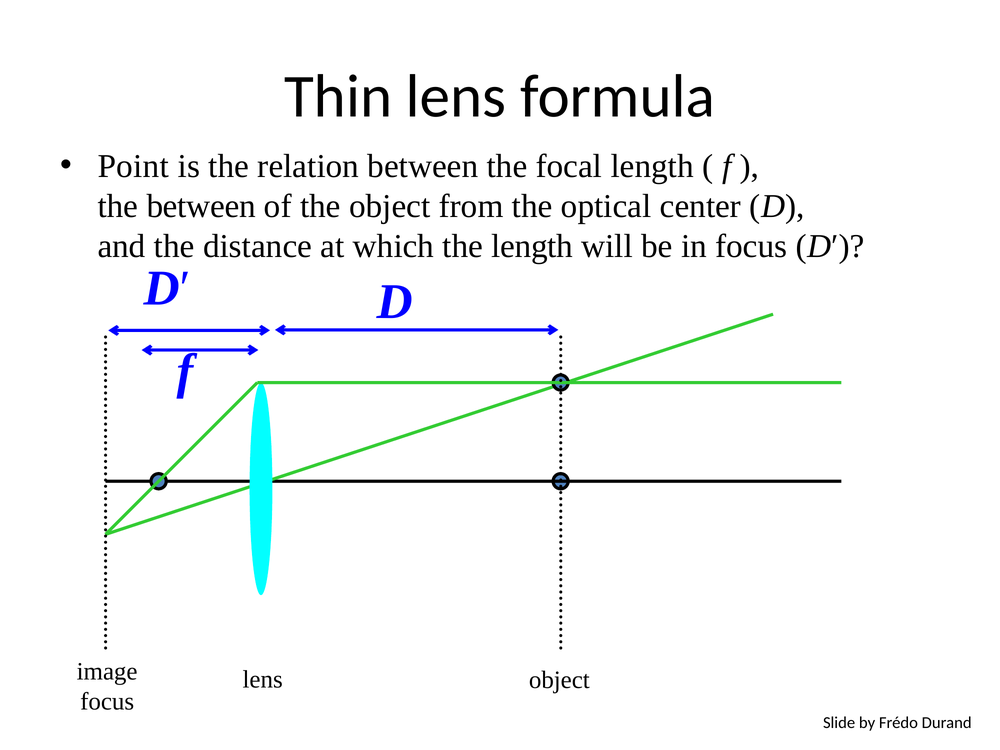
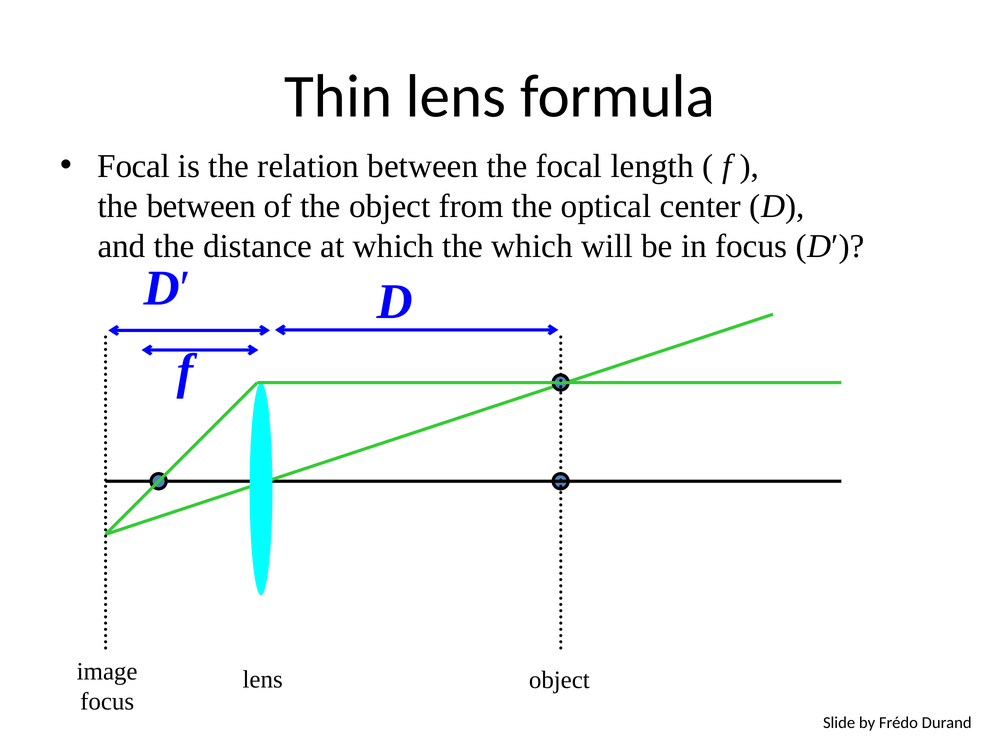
Point at (133, 166): Point -> Focal
the length: length -> which
